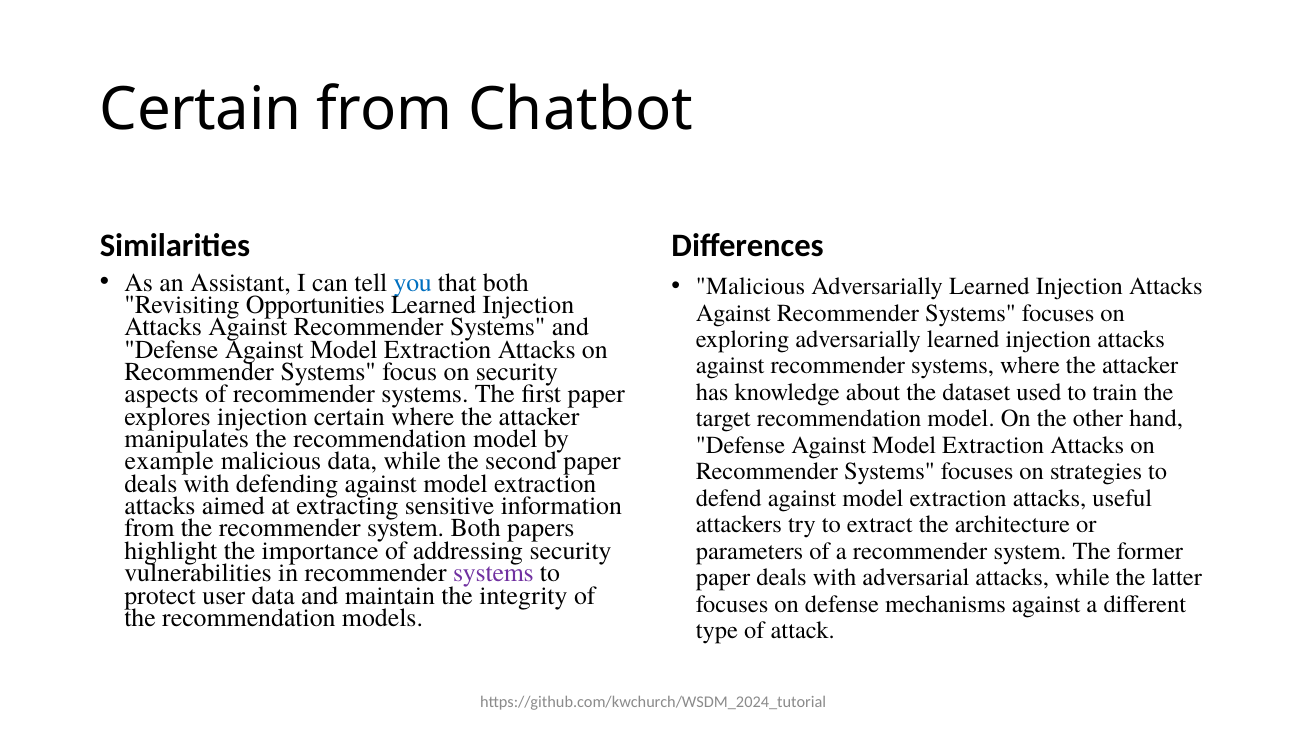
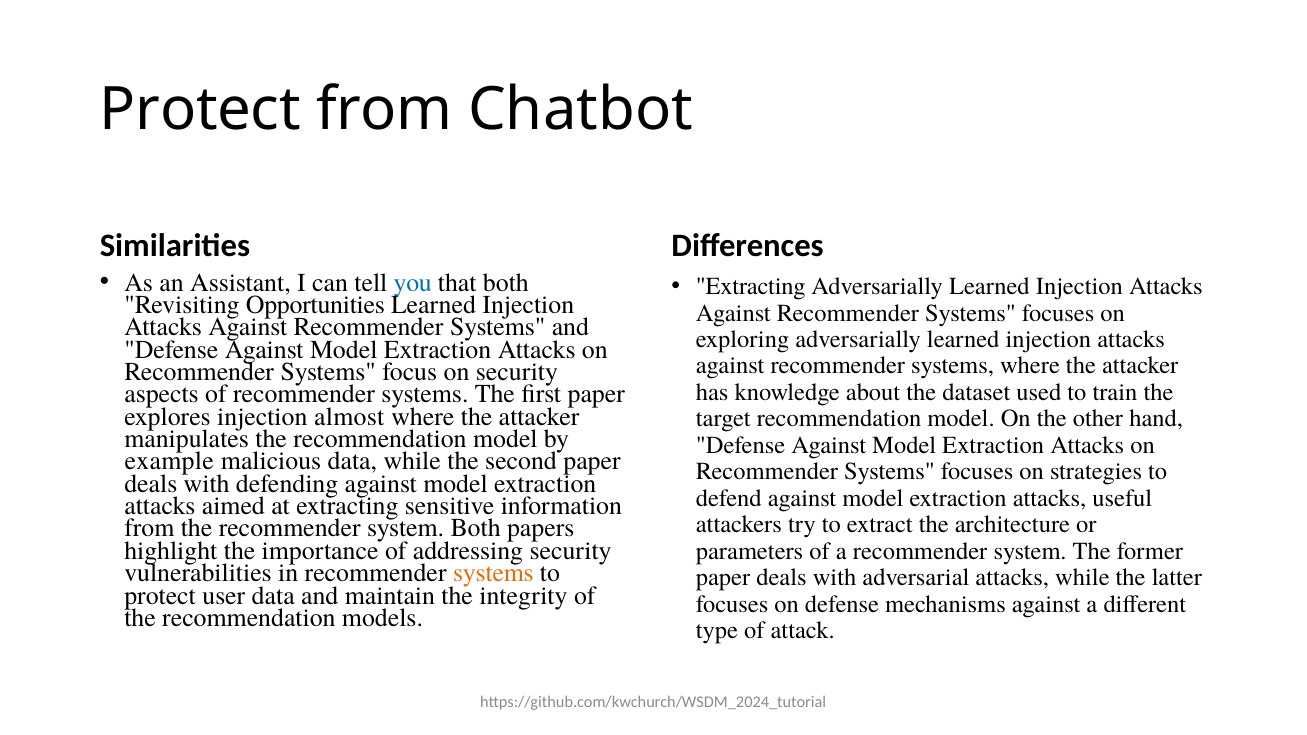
Certain at (200, 110): Certain -> Protect
Malicious at (751, 287): Malicious -> Extracting
injection certain: certain -> almost
systems at (493, 573) colour: purple -> orange
